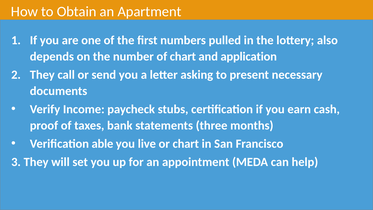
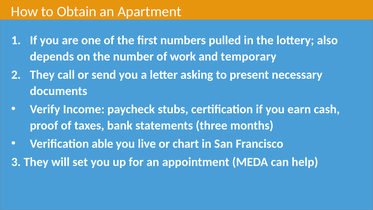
of chart: chart -> work
application: application -> temporary
